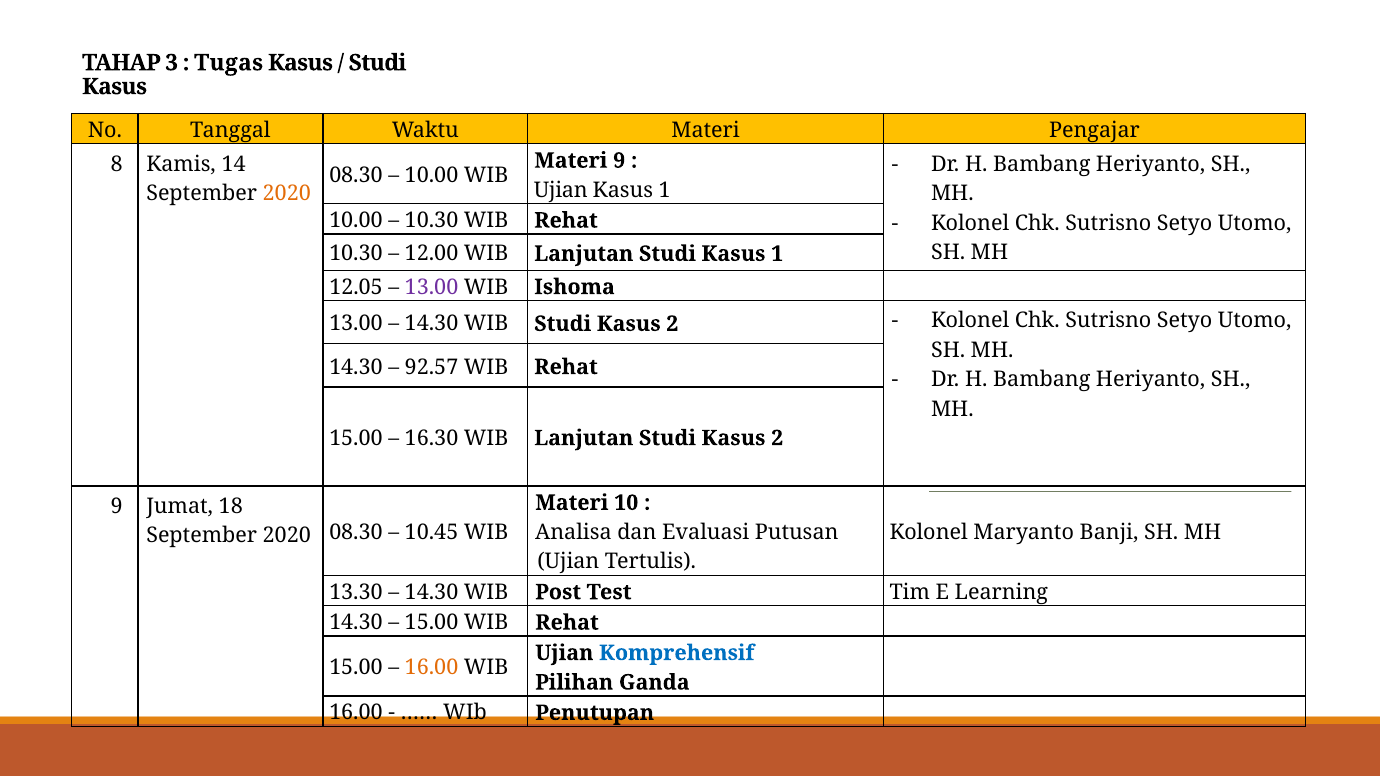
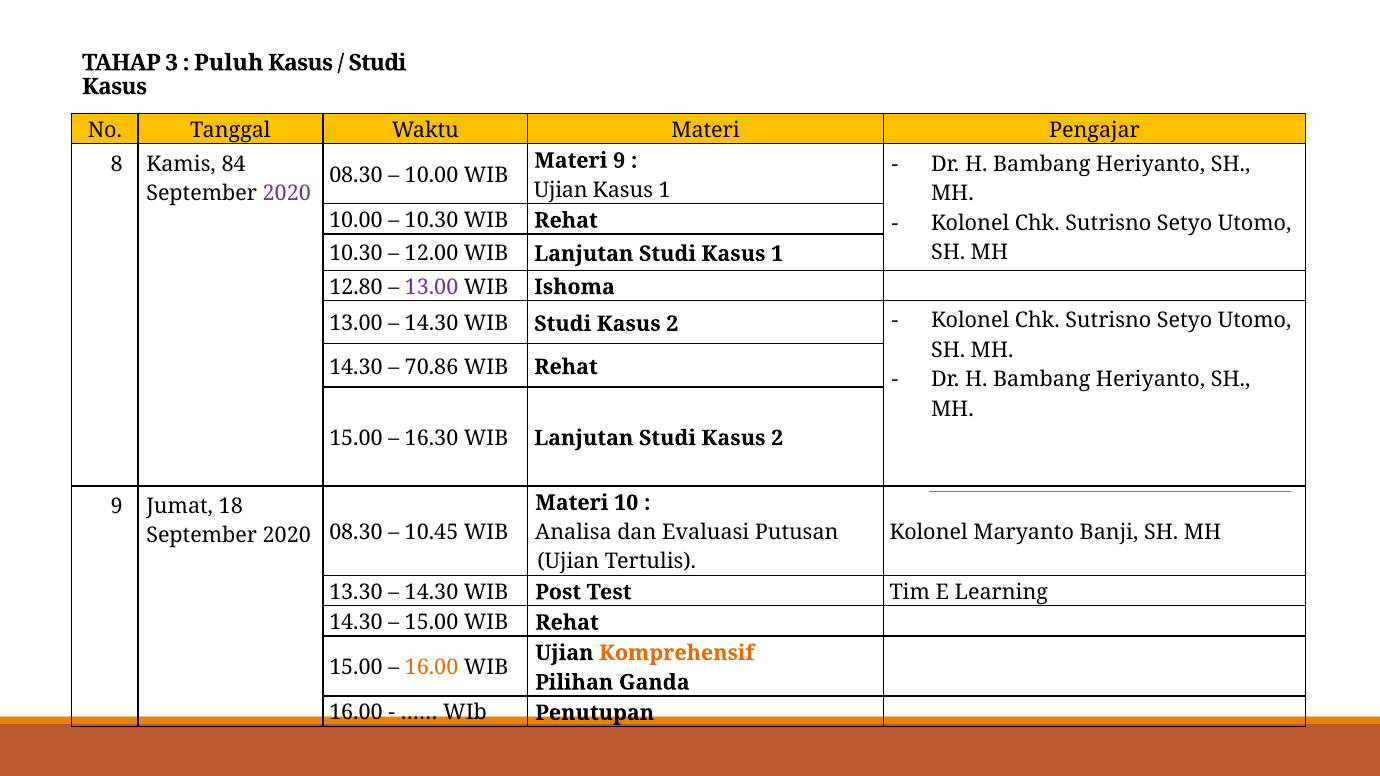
Tugas: Tugas -> Puluh
14: 14 -> 84
2020 at (287, 193) colour: orange -> purple
12.05: 12.05 -> 12.80
92.57: 92.57 -> 70.86
Komprehensif colour: blue -> orange
